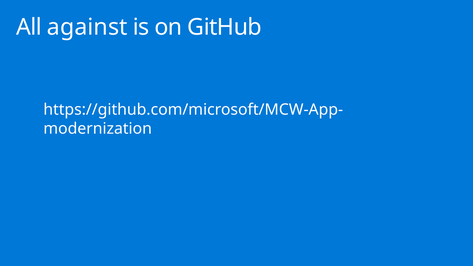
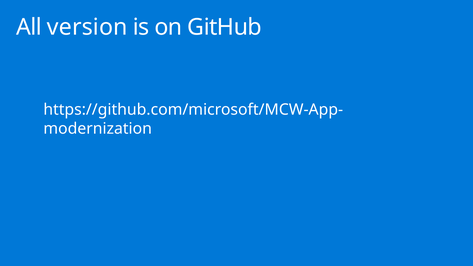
against: against -> version
